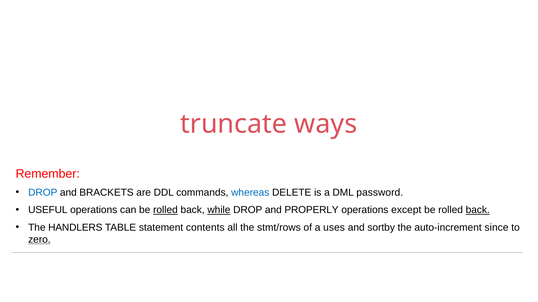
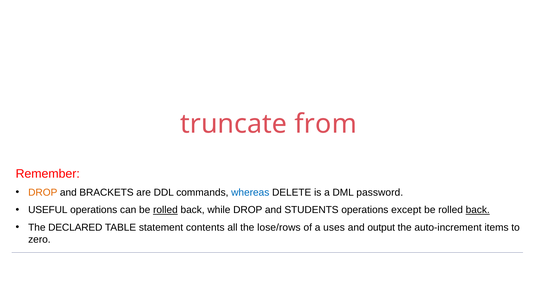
ways: ways -> from
DROP at (43, 193) colour: blue -> orange
while underline: present -> none
PROPERLY: PROPERLY -> STUDENTS
HANDLERS: HANDLERS -> DECLARED
stmt/rows: stmt/rows -> lose/rows
sortby: sortby -> output
since: since -> items
zero underline: present -> none
